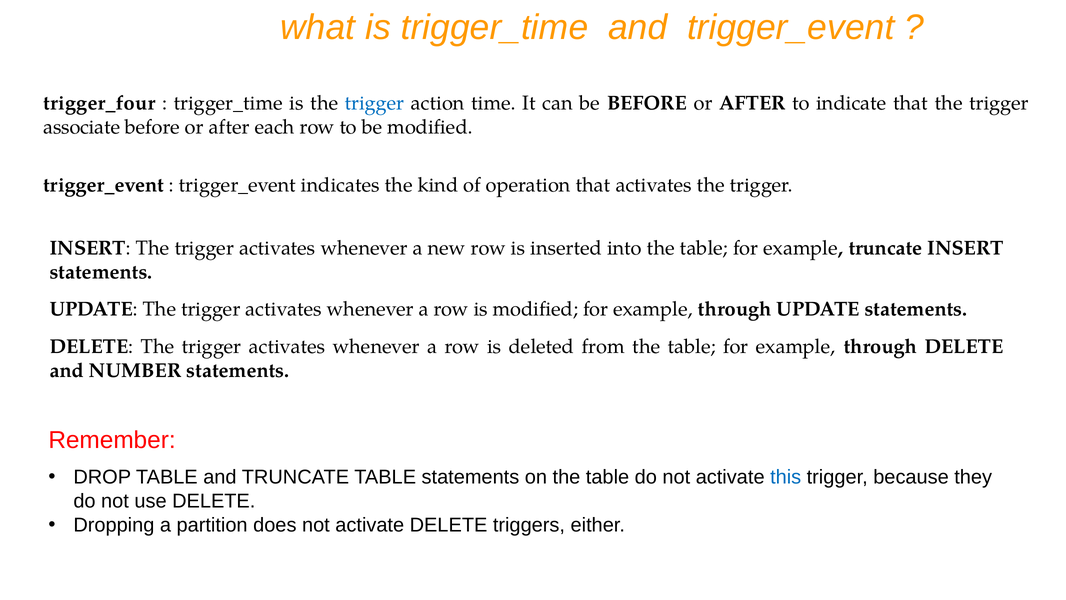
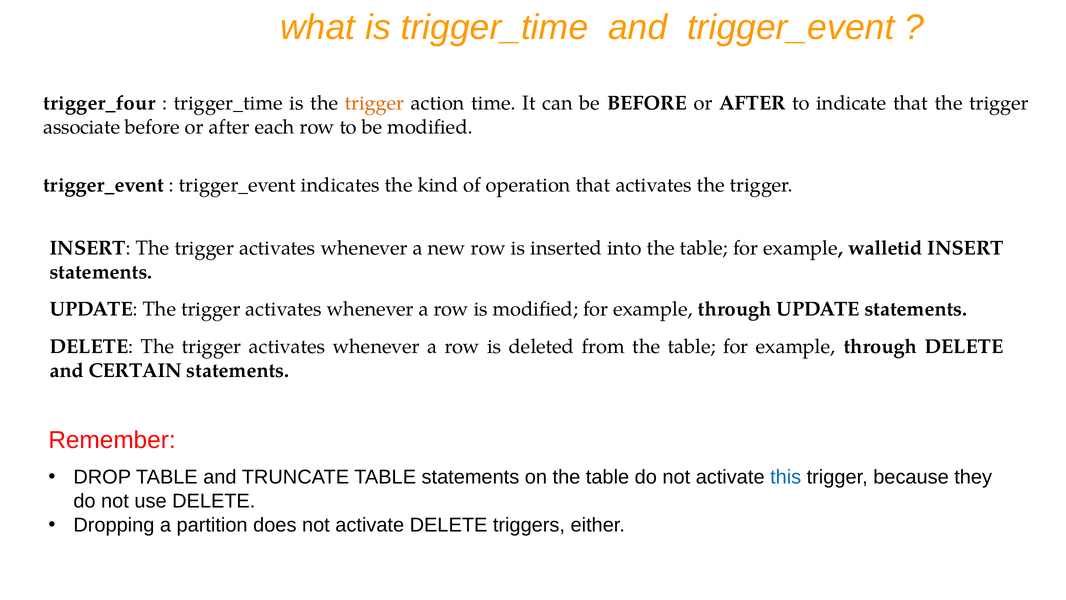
trigger at (375, 103) colour: blue -> orange
example truncate: truncate -> walletid
NUMBER: NUMBER -> CERTAIN
